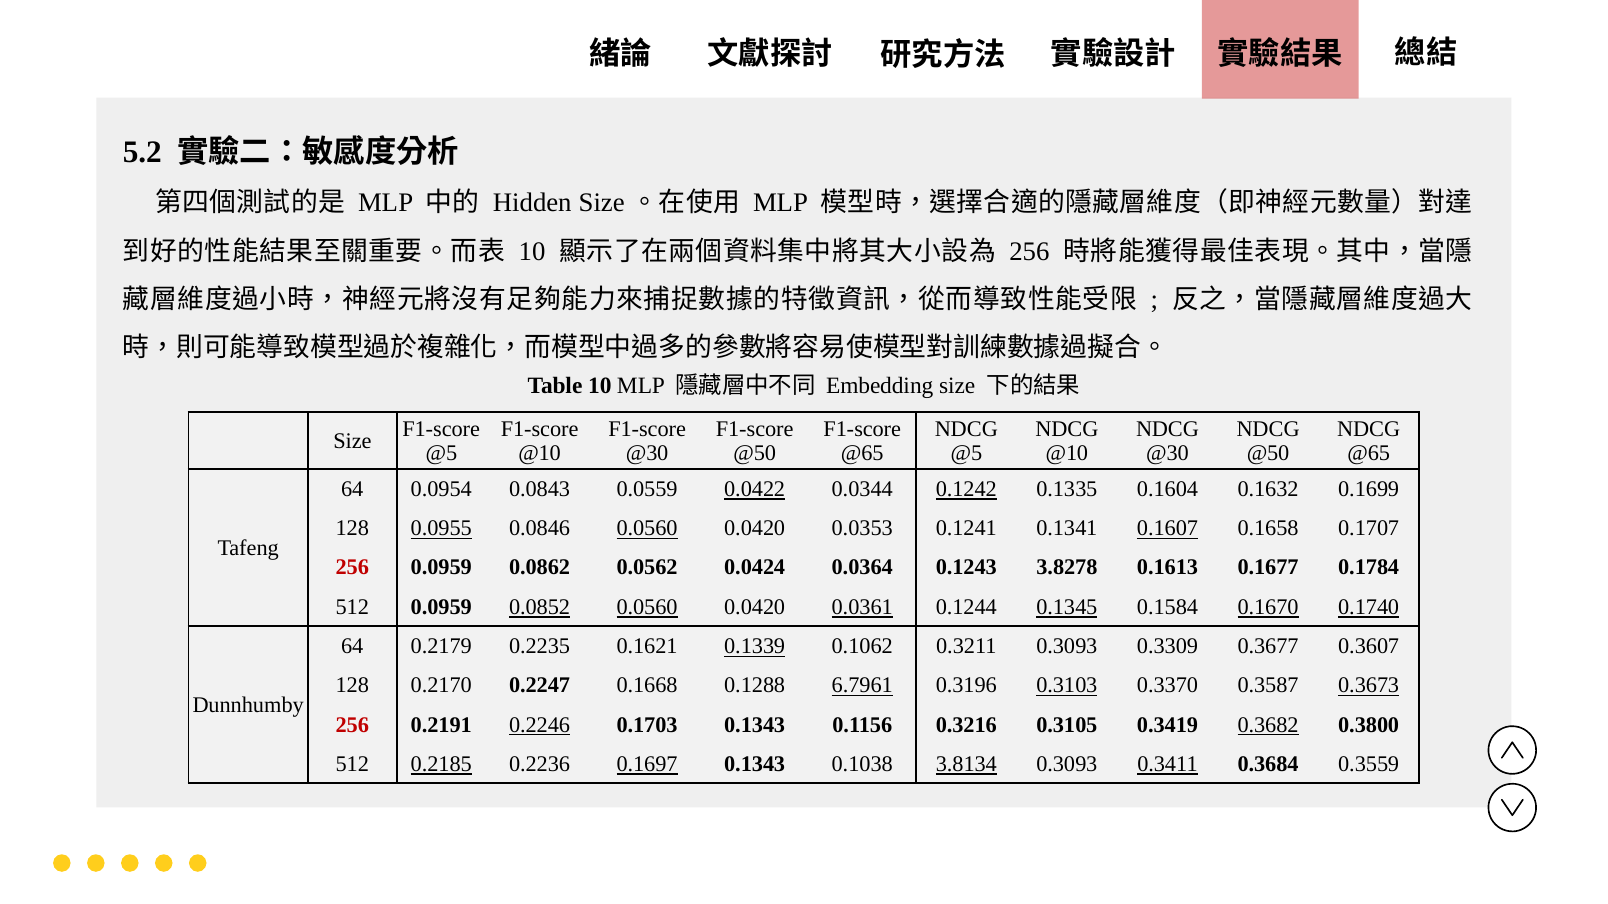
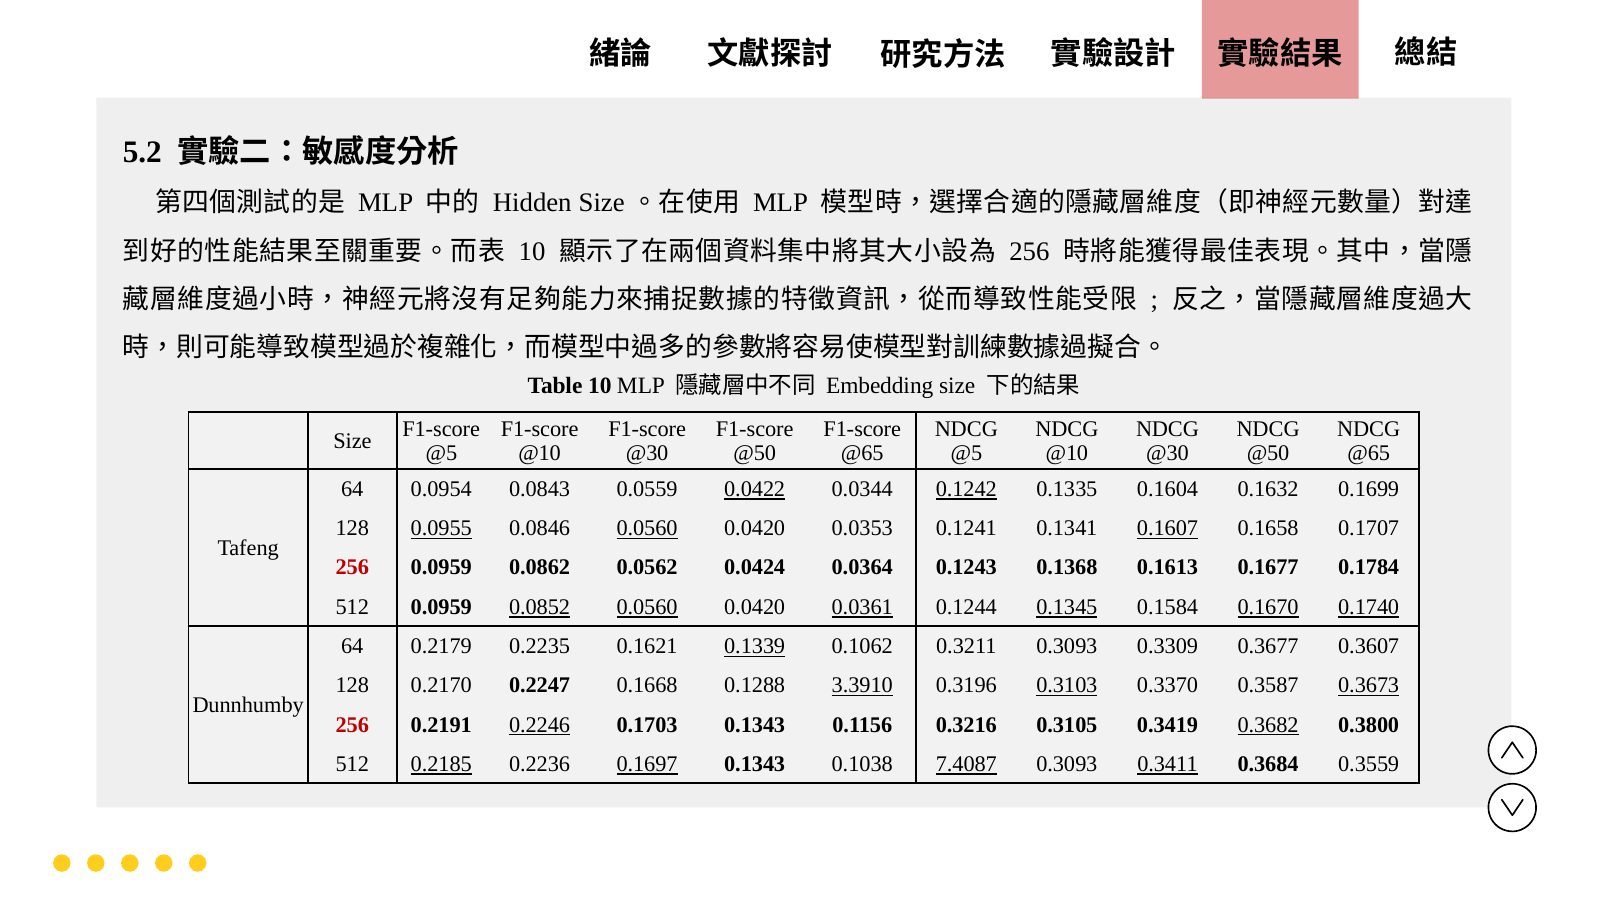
3.8278: 3.8278 -> 0.1368
6.7961: 6.7961 -> 3.3910
3.8134: 3.8134 -> 7.4087
